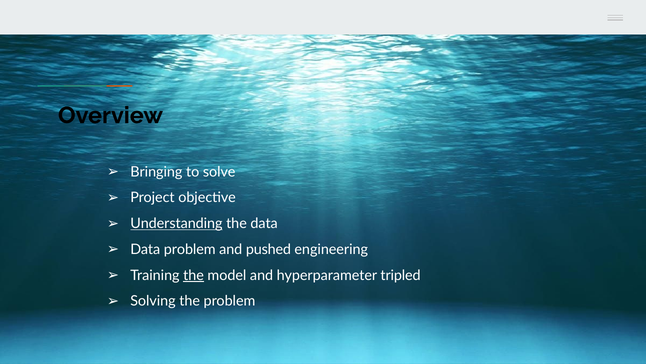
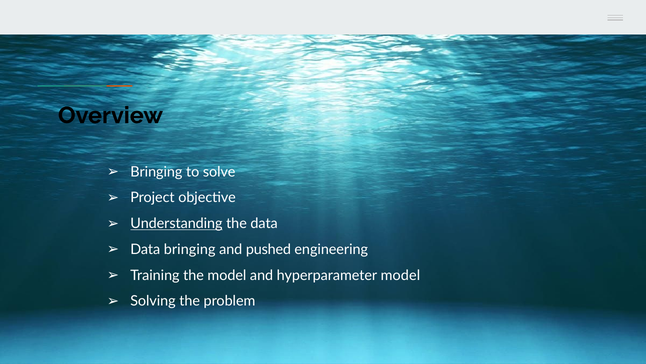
Data problem: problem -> bringing
the at (194, 275) underline: present -> none
hyperparameter tripled: tripled -> model
